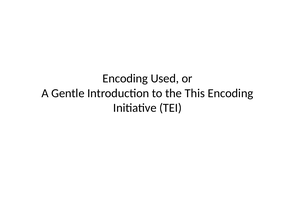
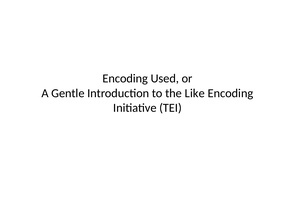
This: This -> Like
